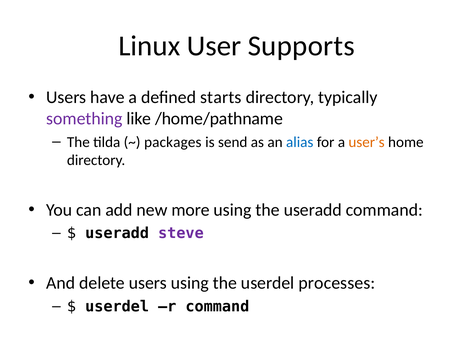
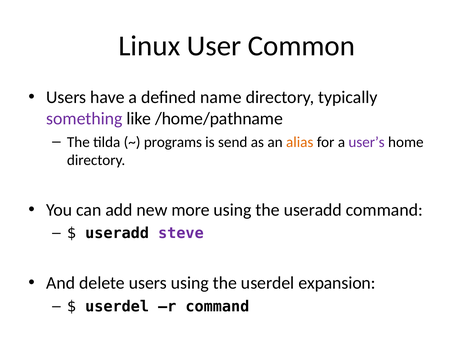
Supports: Supports -> Common
starts: starts -> name
packages: packages -> programs
alias colour: blue -> orange
user’s colour: orange -> purple
processes: processes -> expansion
